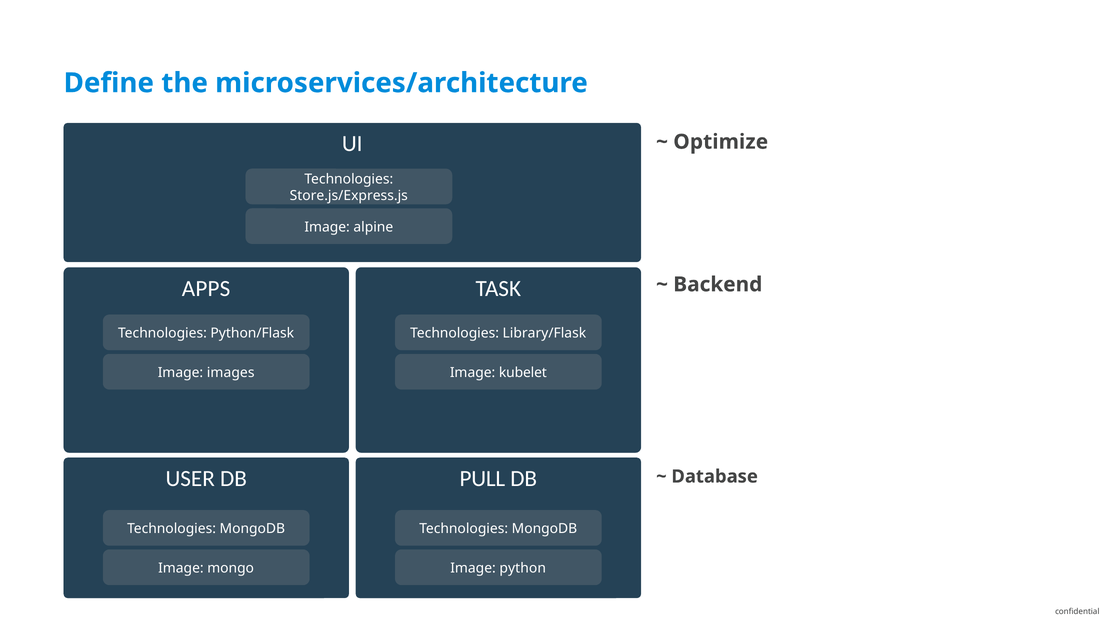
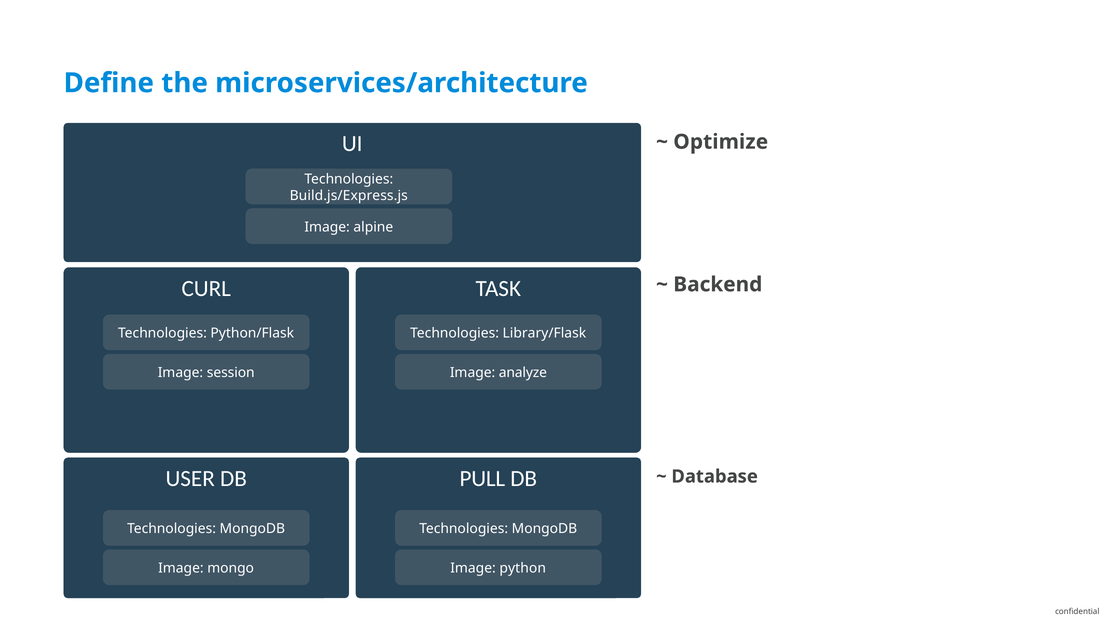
Store.js/Express.js: Store.js/Express.js -> Build.js/Express.js
APPS: APPS -> CURL
images: images -> session
kubelet: kubelet -> analyze
